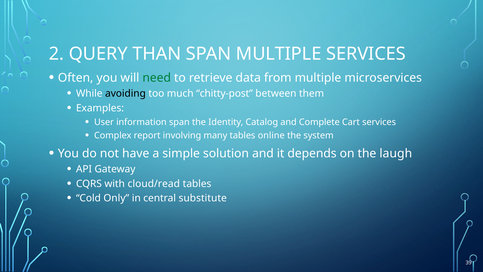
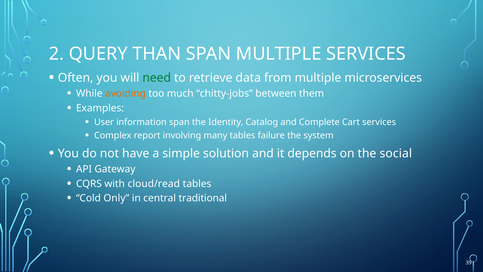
avoiding colour: black -> orange
chitty-post: chitty-post -> chitty-jobs
online: online -> failure
laugh: laugh -> social
substitute: substitute -> traditional
